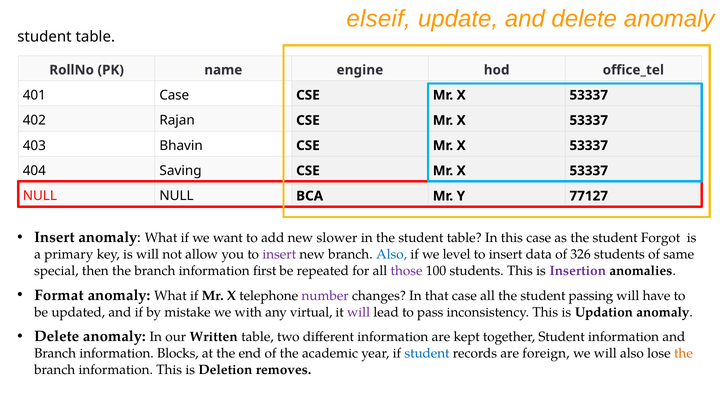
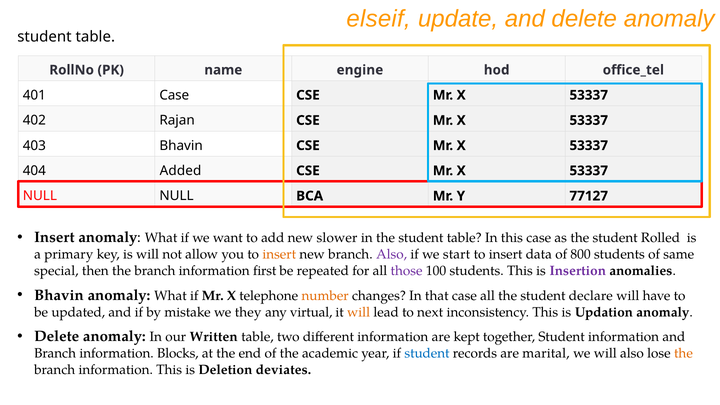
Saving: Saving -> Added
Forgot: Forgot -> Rolled
insert at (279, 254) colour: purple -> orange
Also at (392, 254) colour: blue -> purple
level: level -> start
326: 326 -> 800
Format at (59, 295): Format -> Bhavin
number colour: purple -> orange
passing: passing -> declare
with: with -> they
will at (359, 312) colour: purple -> orange
pass: pass -> next
foreign: foreign -> marital
removes: removes -> deviates
